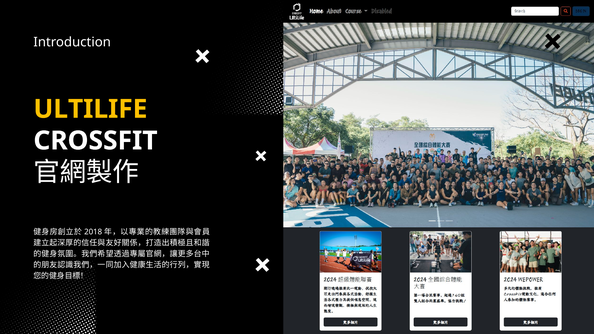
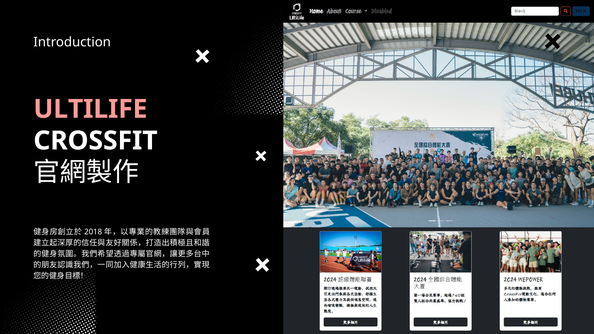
ULTILIFE colour: yellow -> pink
